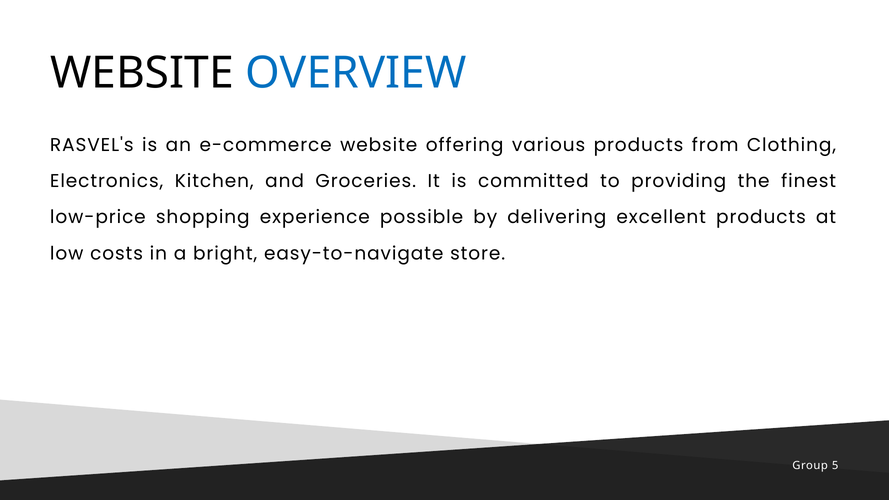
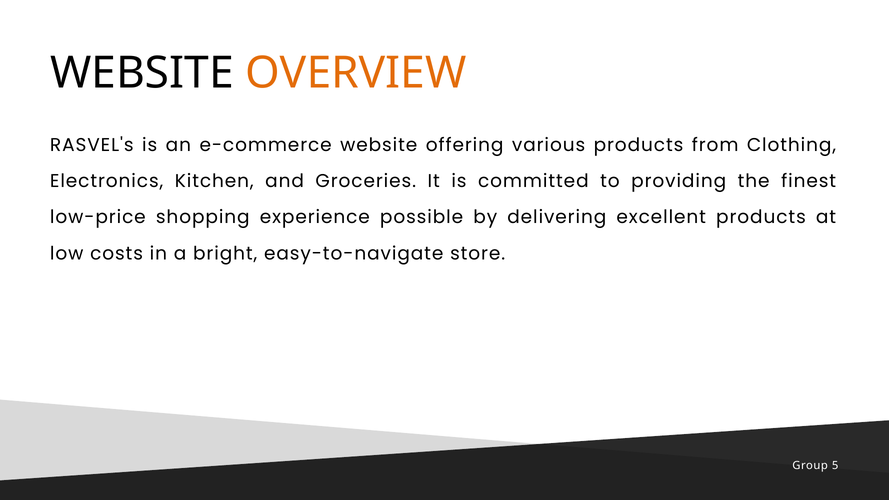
OVERVIEW colour: blue -> orange
